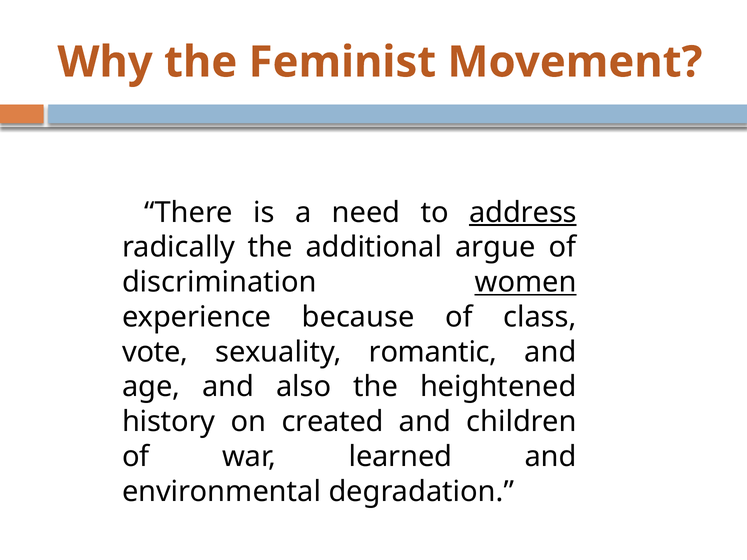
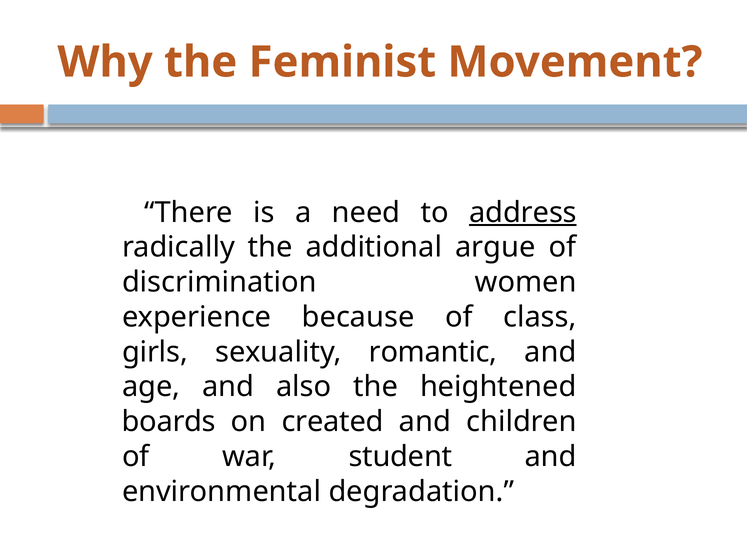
women underline: present -> none
vote: vote -> girls
history: history -> boards
learned: learned -> student
